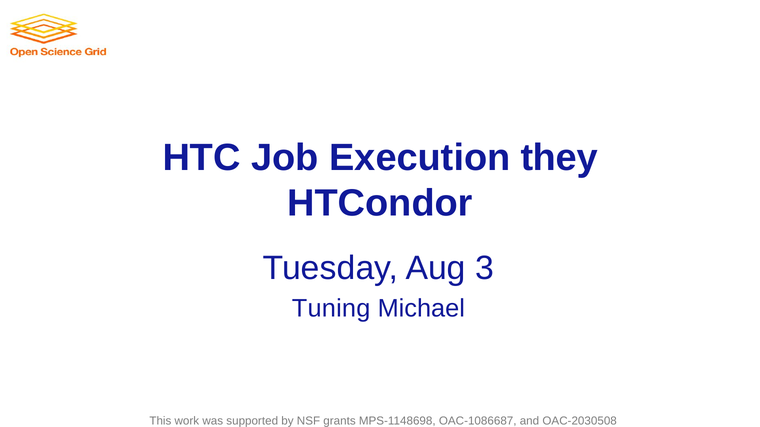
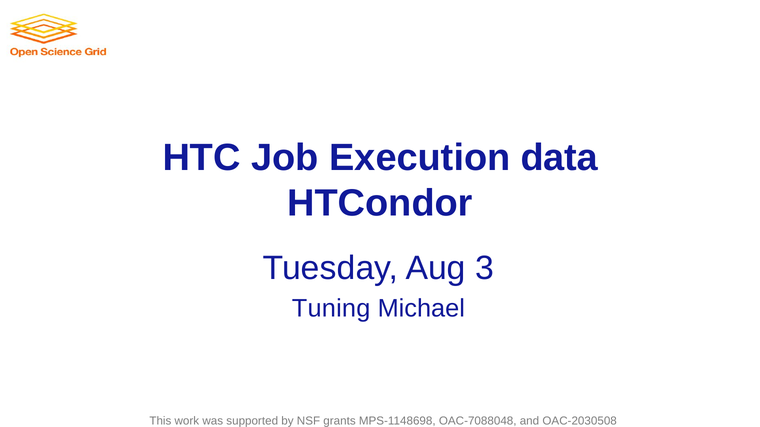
they: they -> data
OAC-1086687: OAC-1086687 -> OAC-7088048
